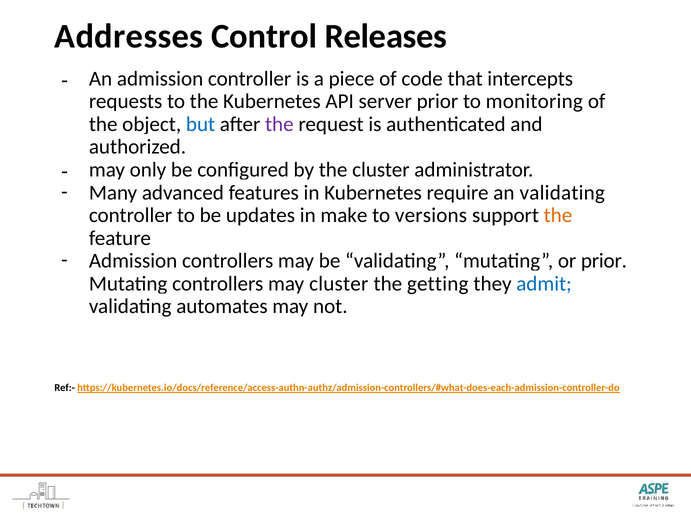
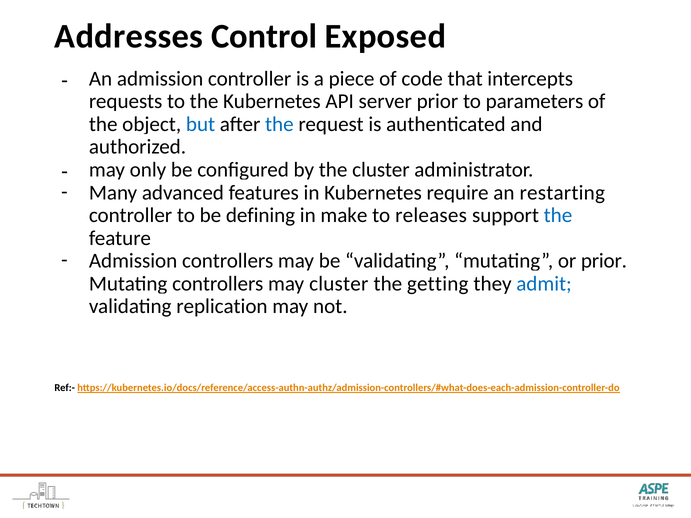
Releases: Releases -> Exposed
monitoring: monitoring -> parameters
the at (279, 124) colour: purple -> blue
validating at (562, 193): validating -> restarting
updates: updates -> defining
versions: versions -> releases
the at (558, 215) colour: orange -> blue
automates: automates -> replication
